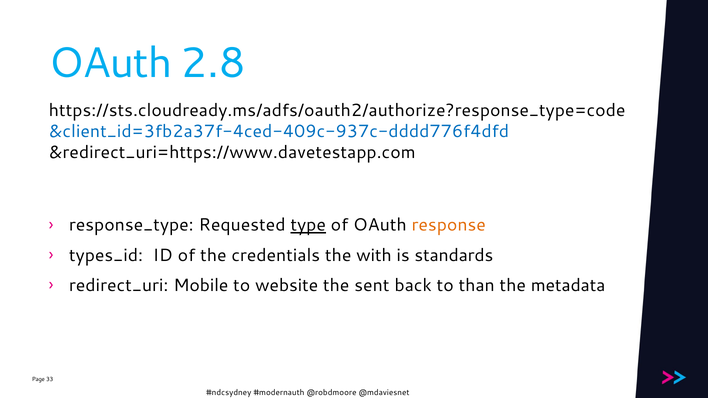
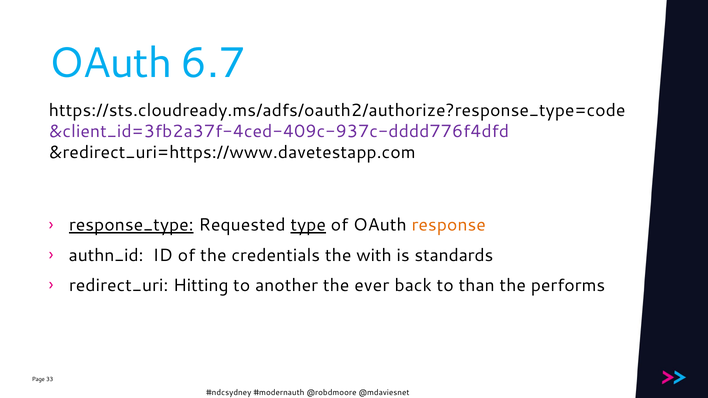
2.8: 2.8 -> 6.7
&client_id=3fb2a37f-4ced-409c-937c-dddd776f4dfd colour: blue -> purple
response_type underline: none -> present
types_id: types_id -> authn_id
Mobile: Mobile -> Hitting
website: website -> another
sent: sent -> ever
metadata: metadata -> performs
